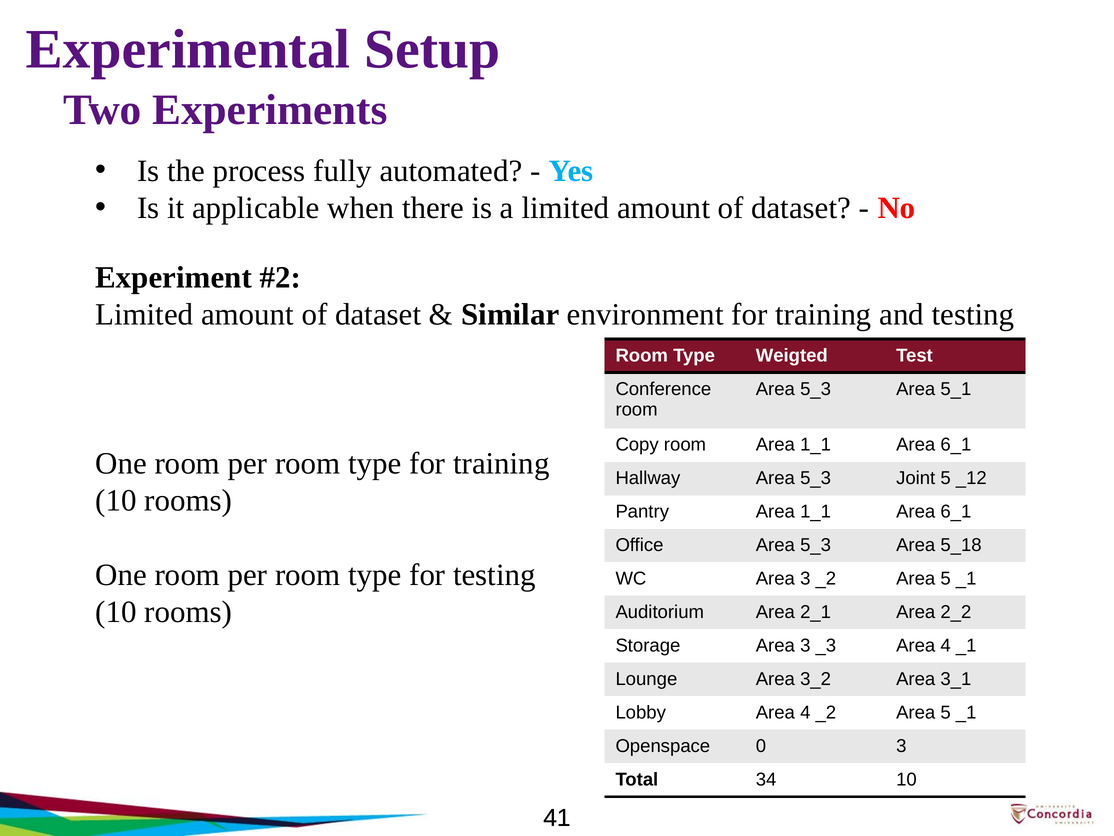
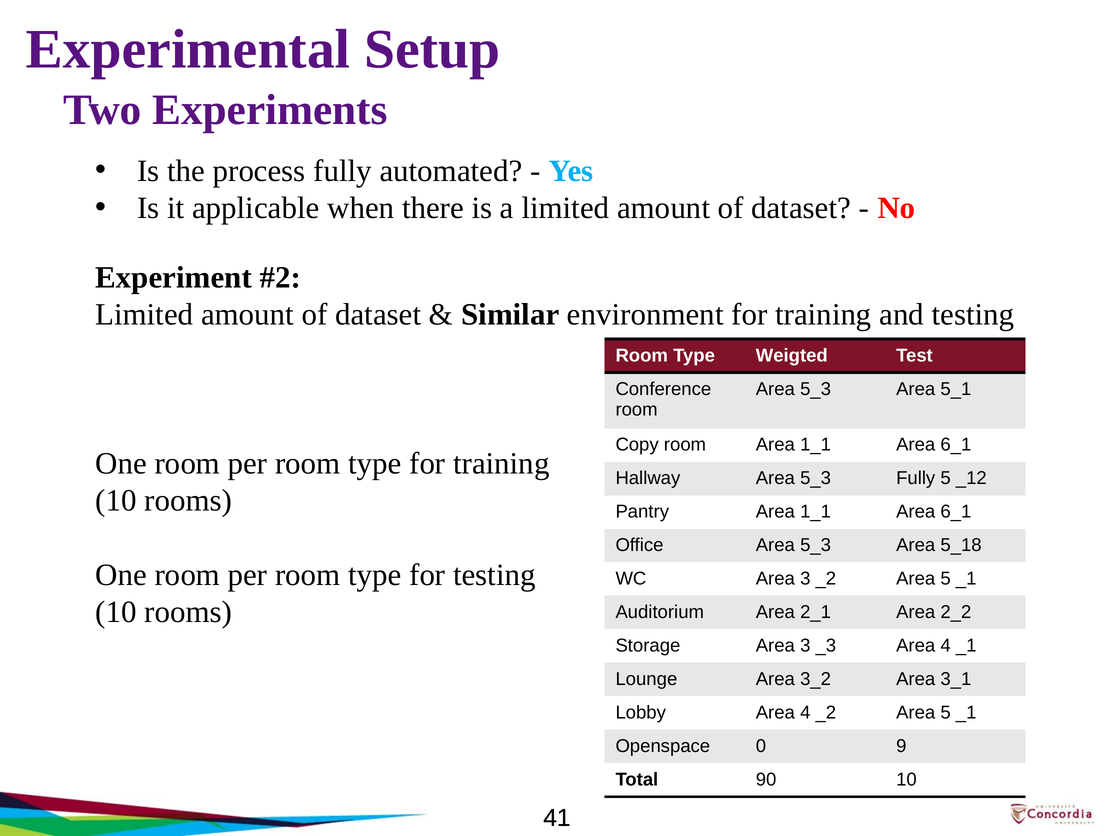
Joint at (916, 478): Joint -> Fully
0 3: 3 -> 9
34: 34 -> 90
